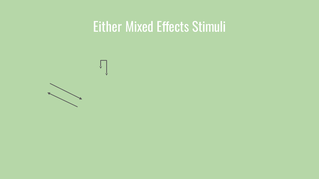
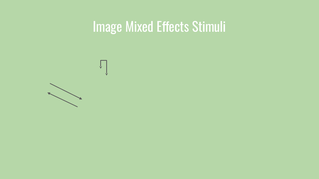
Either: Either -> Image
